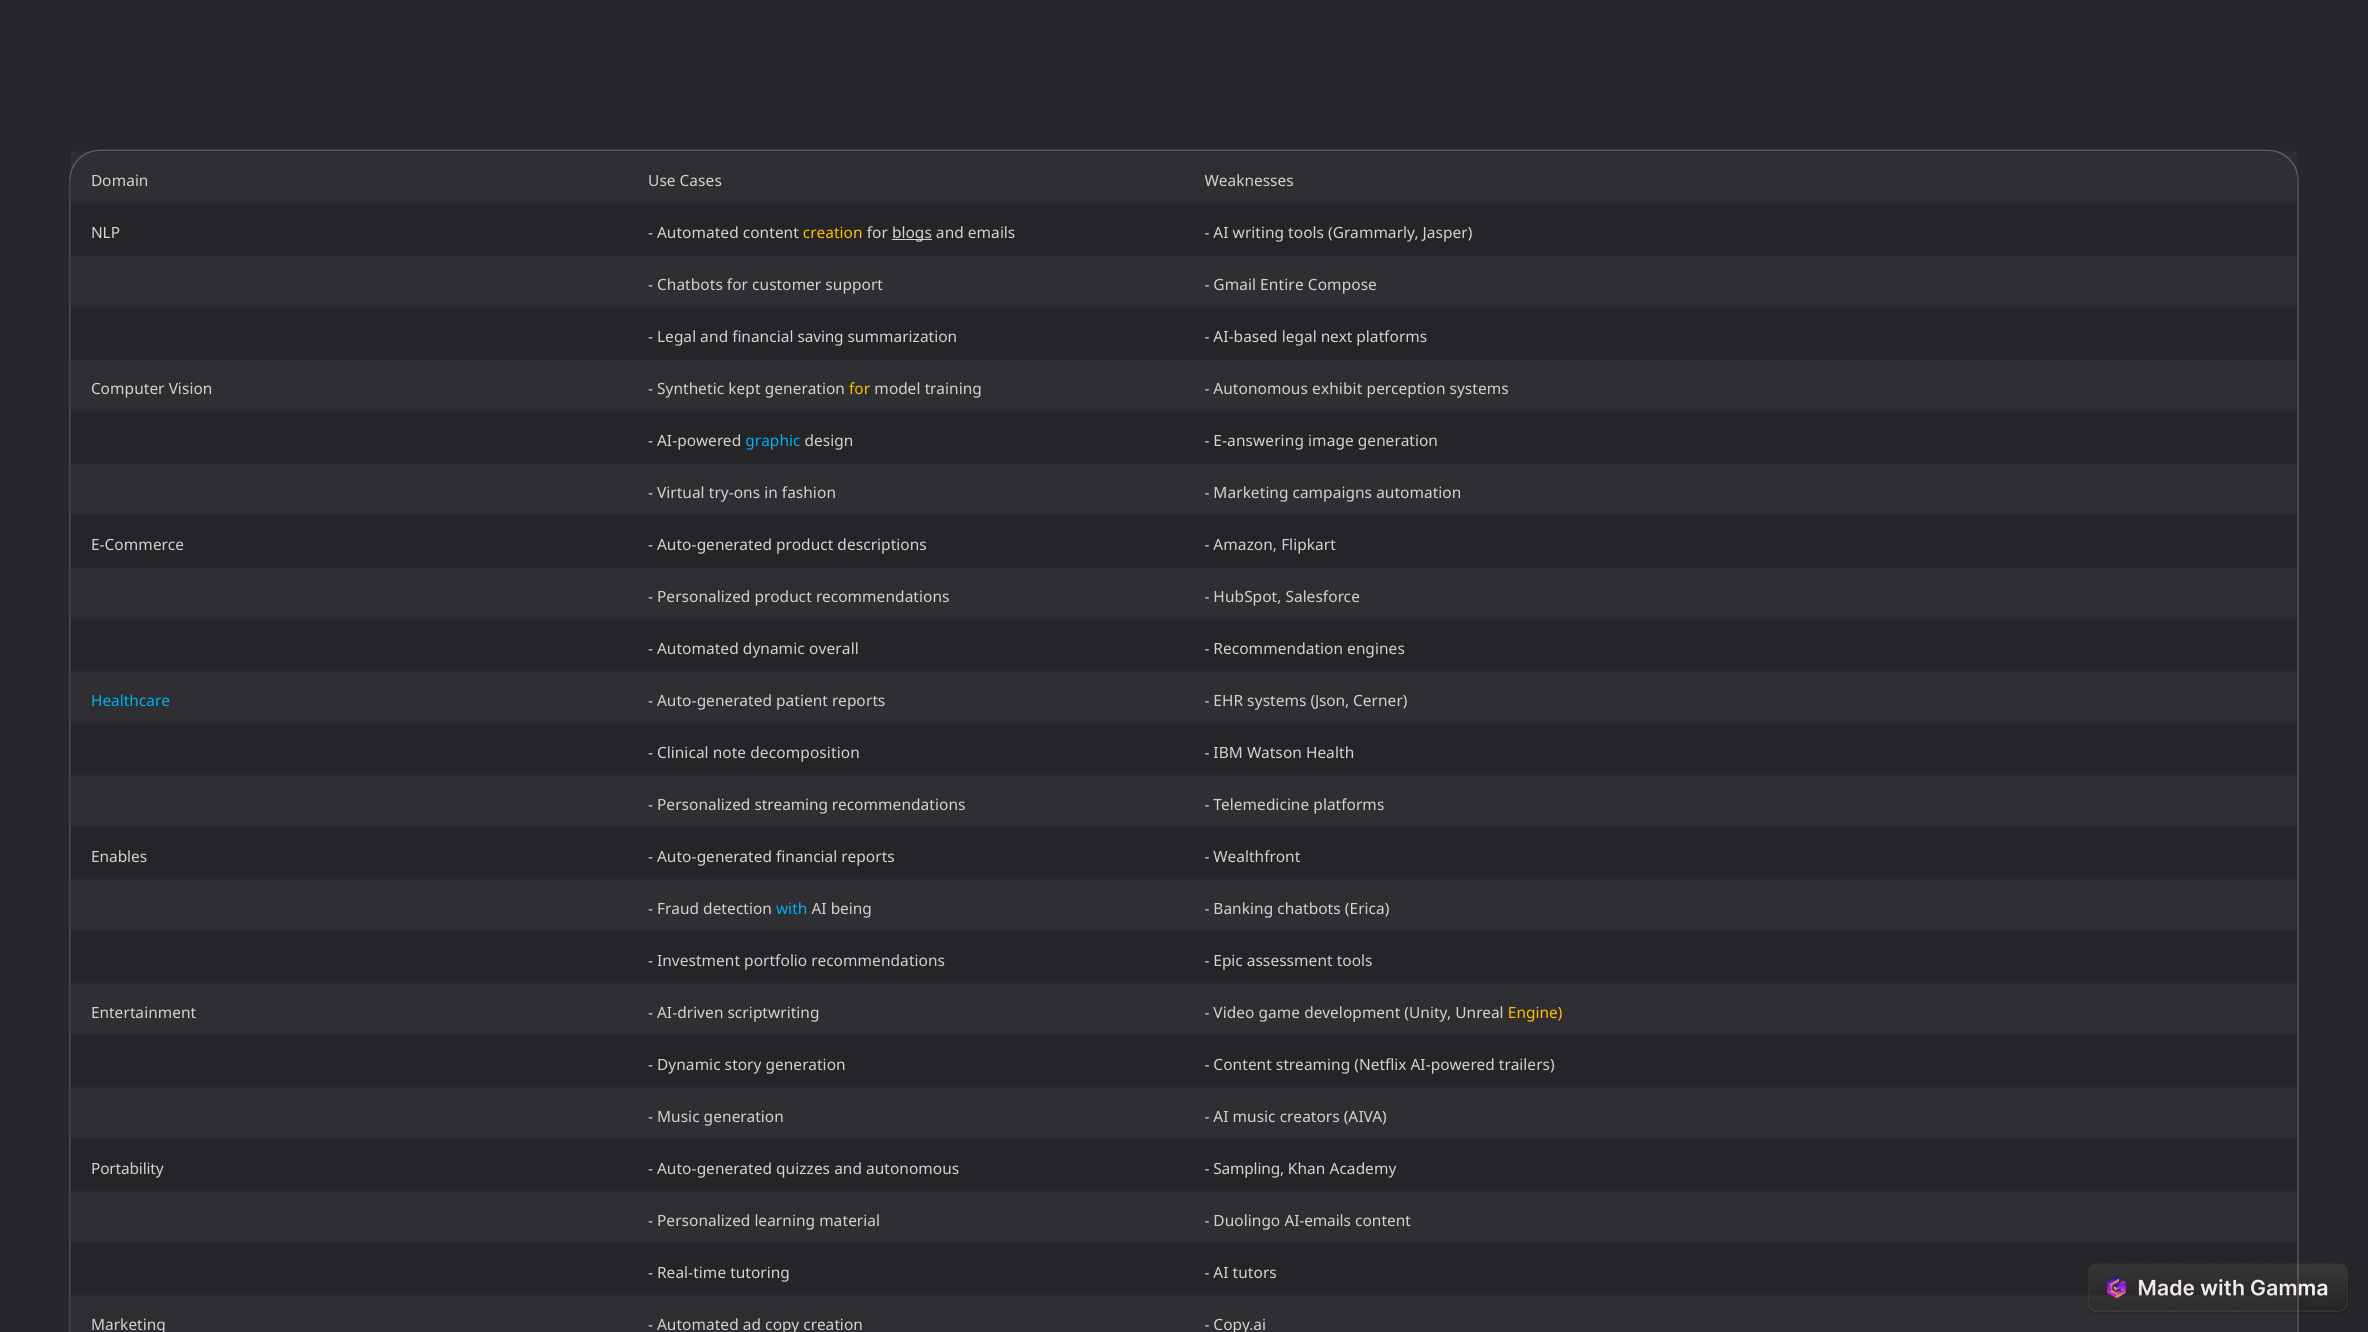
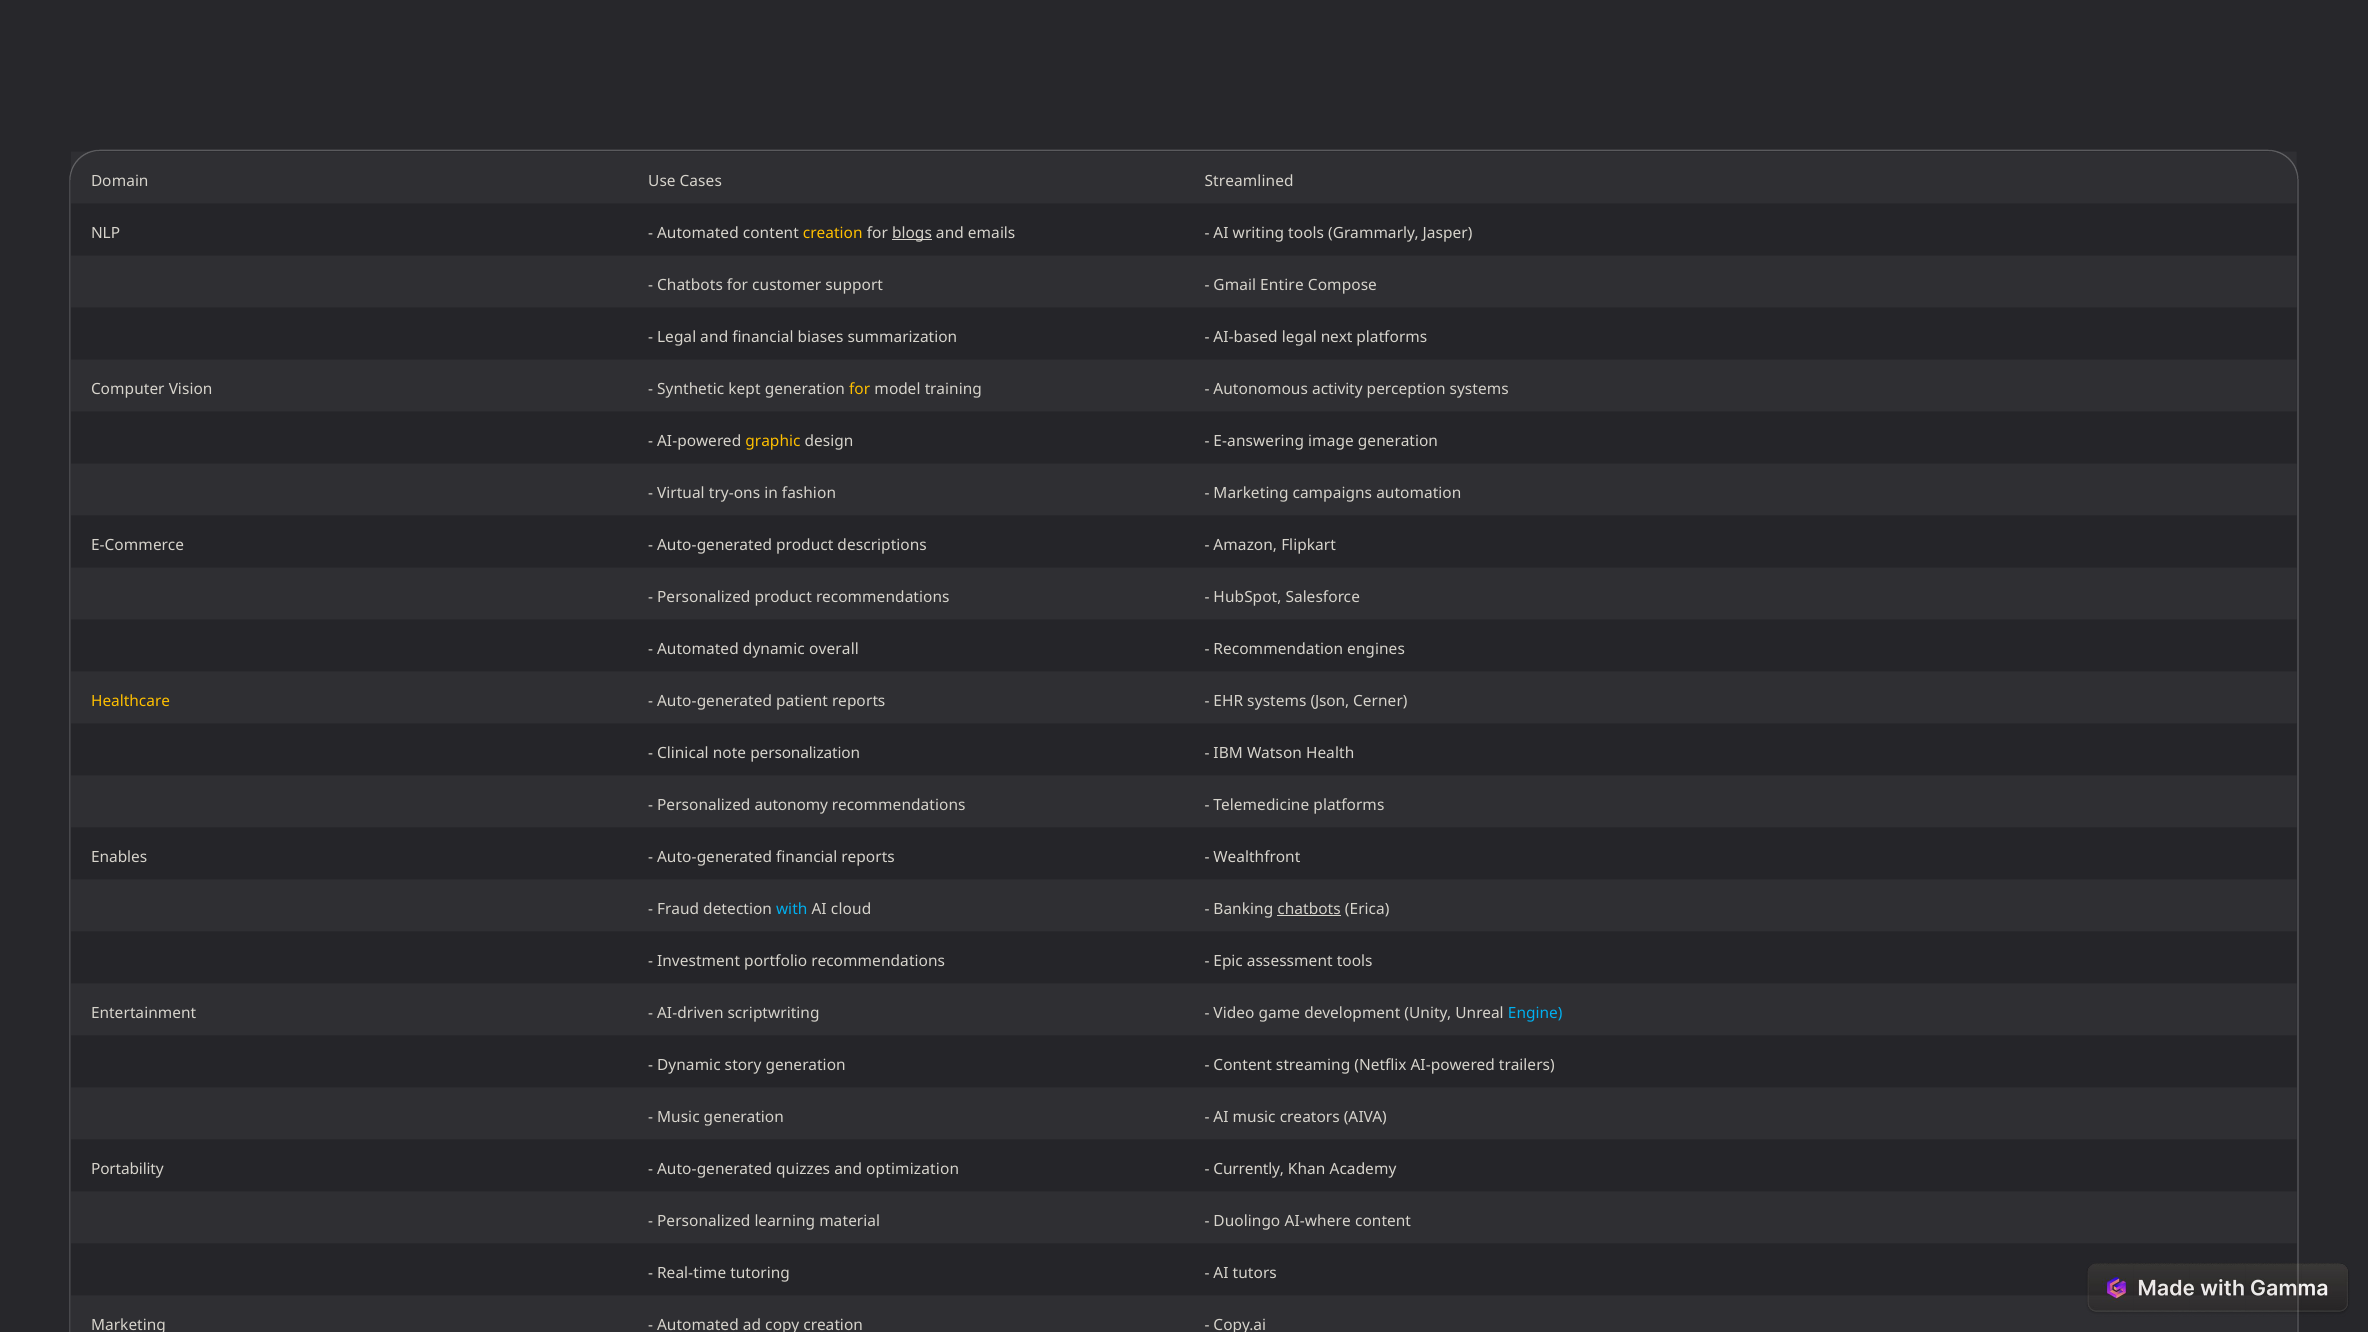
Weaknesses: Weaknesses -> Streamlined
saving: saving -> biases
exhibit: exhibit -> activity
graphic colour: light blue -> yellow
Healthcare colour: light blue -> yellow
decomposition: decomposition -> personalization
Personalized streaming: streaming -> autonomy
being: being -> cloud
chatbots at (1309, 909) underline: none -> present
Engine colour: yellow -> light blue
and autonomous: autonomous -> optimization
Sampling: Sampling -> Currently
AI-emails: AI-emails -> AI-where
